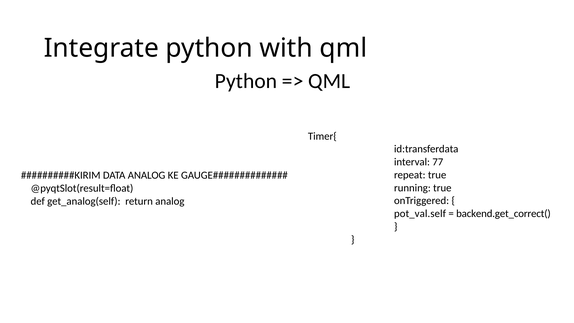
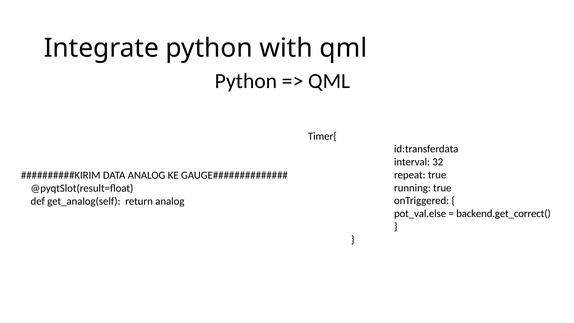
77: 77 -> 32
pot_val.self: pot_val.self -> pot_val.else
